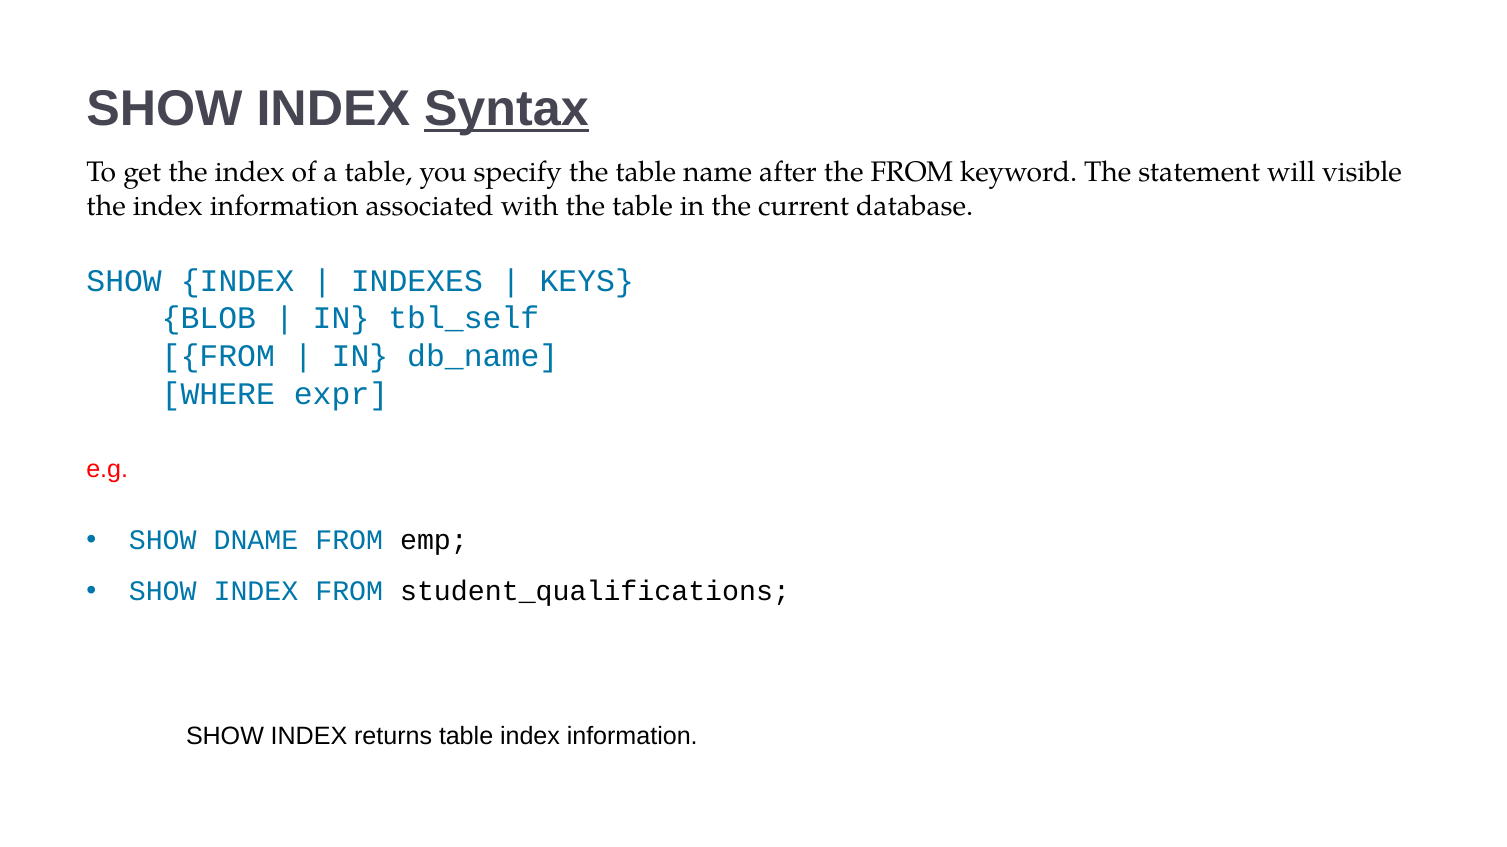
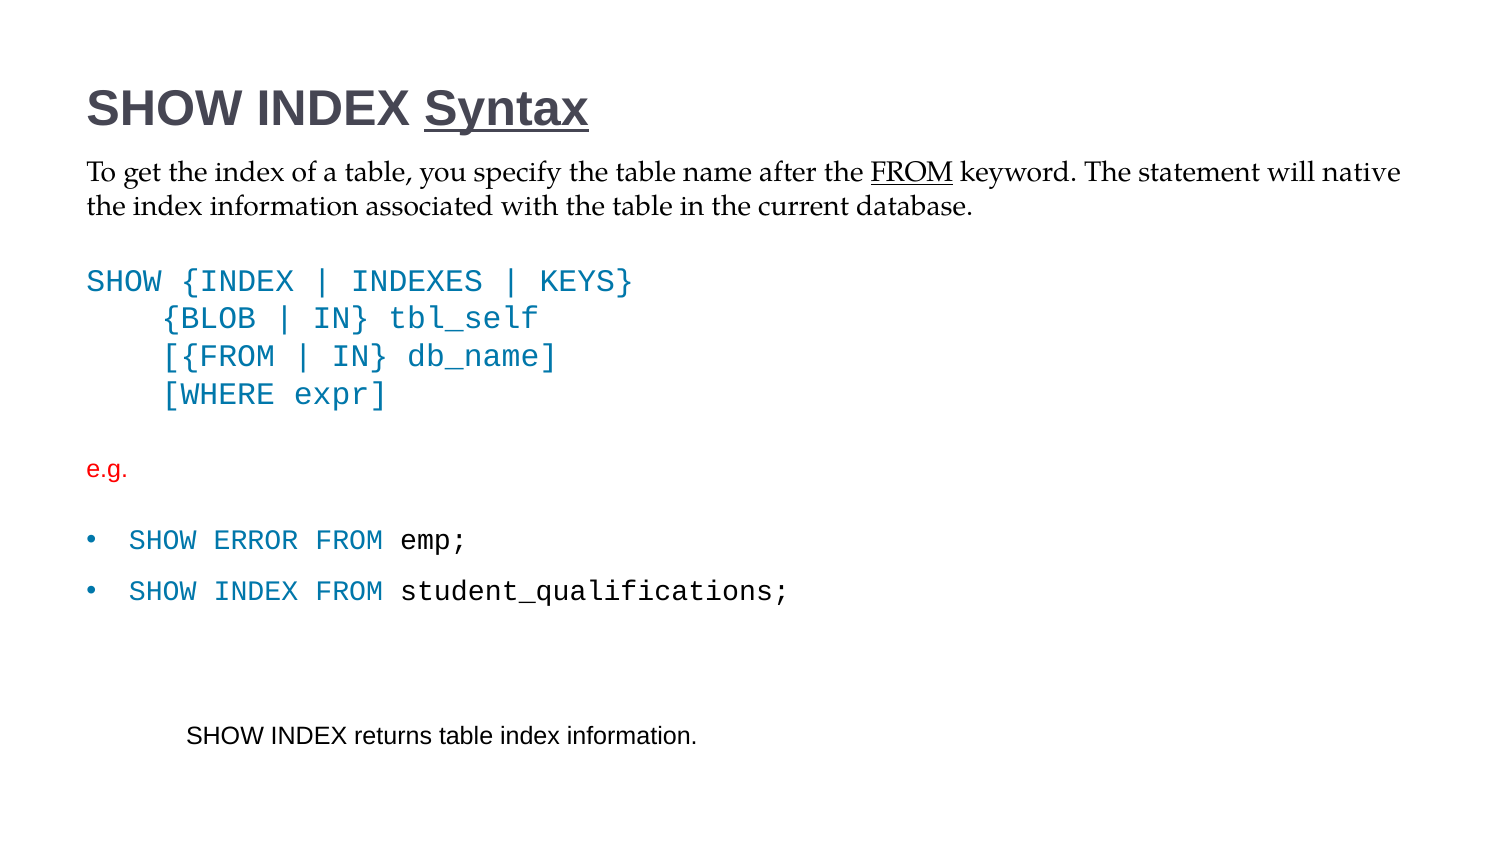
FROM at (912, 173) underline: none -> present
visible: visible -> native
DNAME: DNAME -> ERROR
